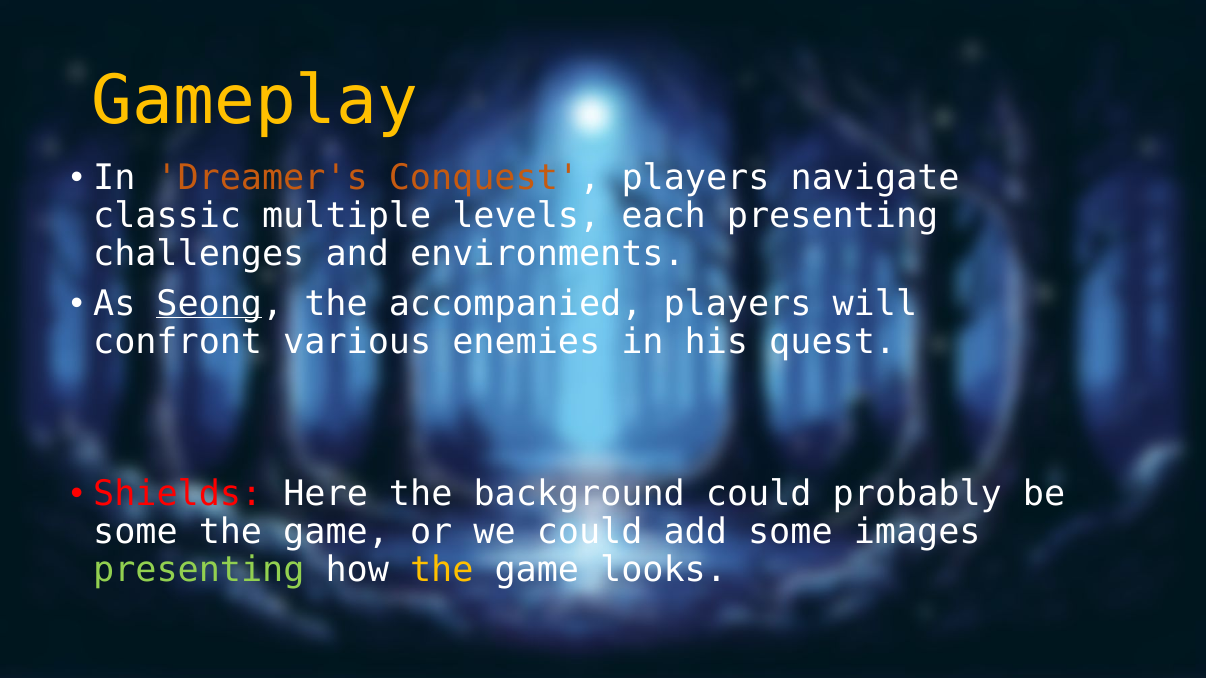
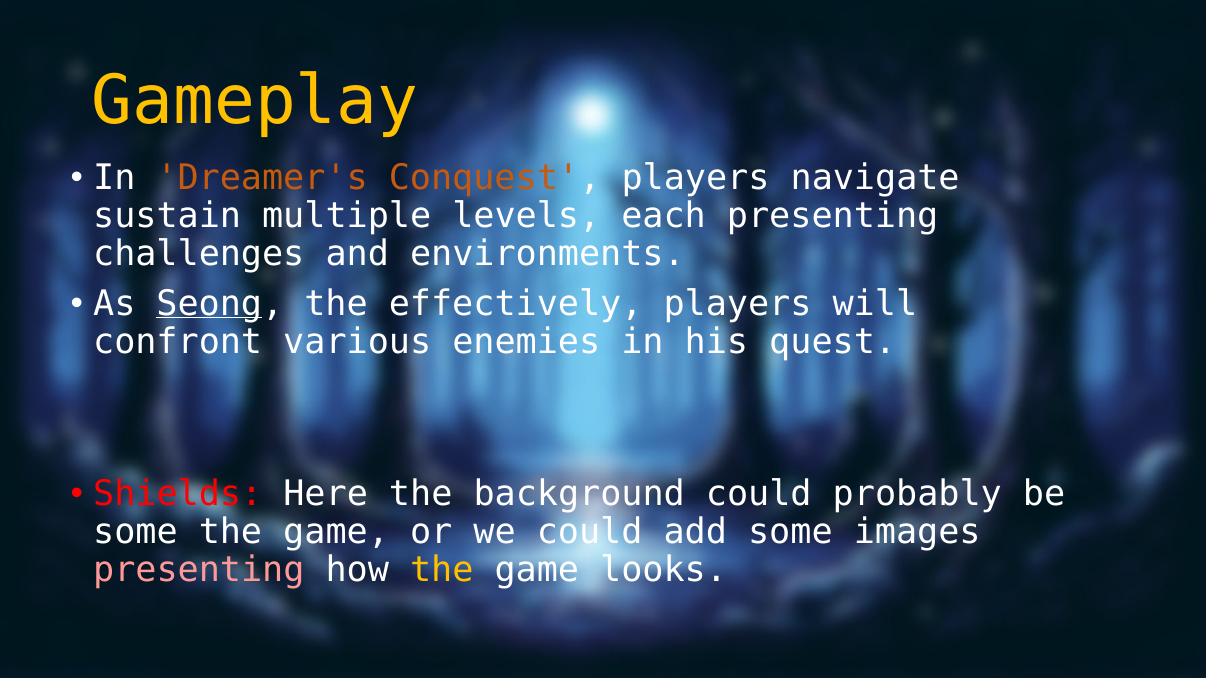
classic: classic -> sustain
accompanied: accompanied -> effectively
presenting at (199, 570) colour: light green -> pink
